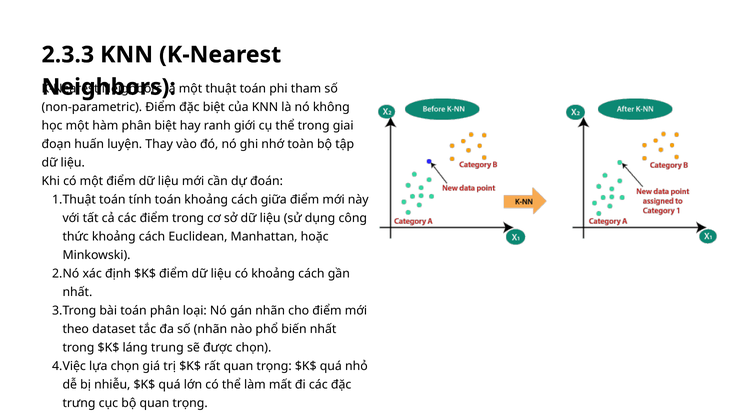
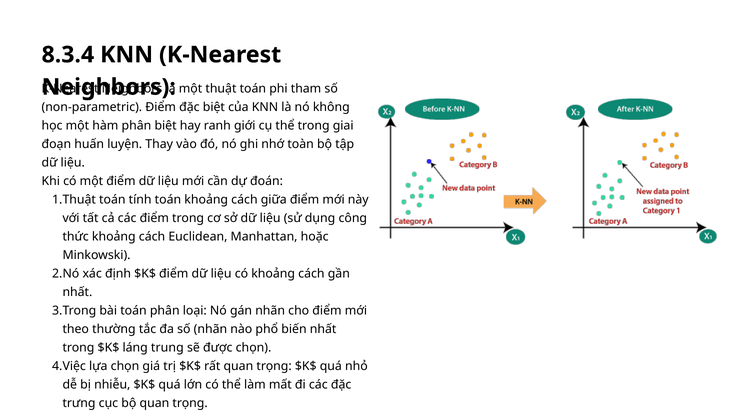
2.3.3: 2.3.3 -> 8.3.4
dataset: dataset -> thường
